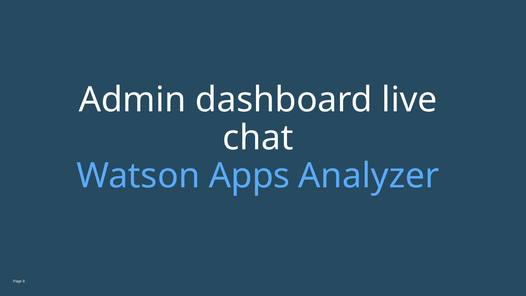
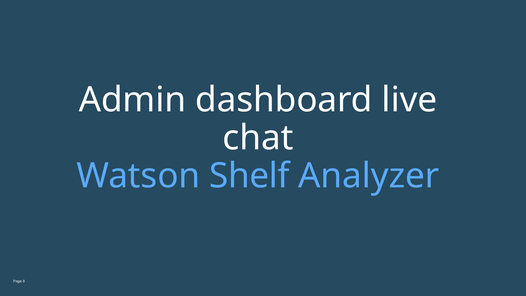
Apps: Apps -> Shelf
